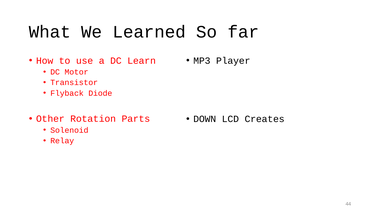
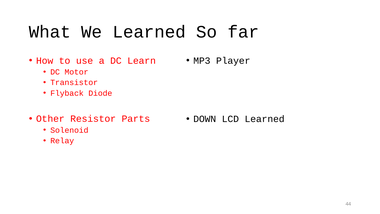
Rotation: Rotation -> Resistor
LCD Creates: Creates -> Learned
